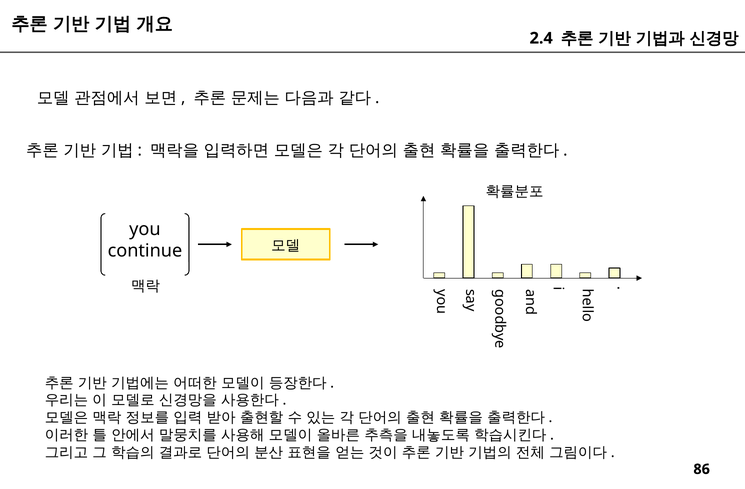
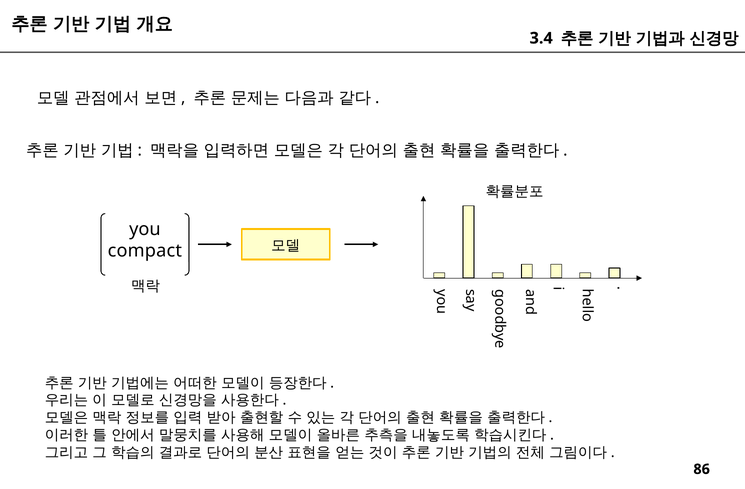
2.4: 2.4 -> 3.4
continue: continue -> compact
